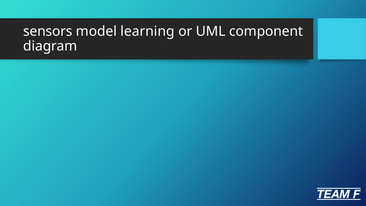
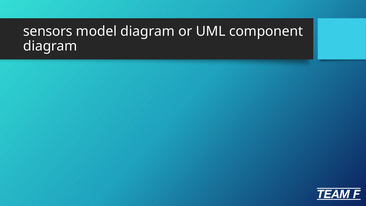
model learning: learning -> diagram
